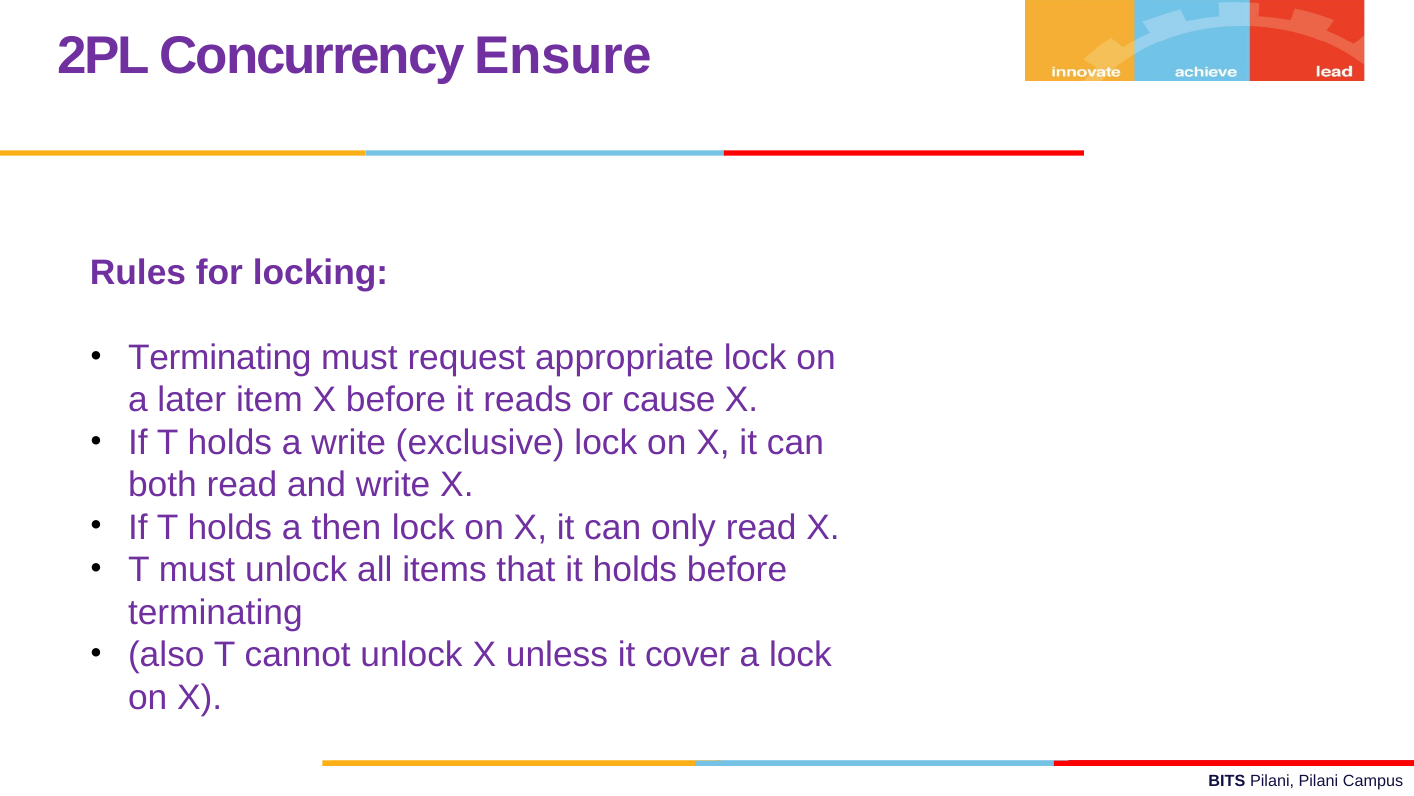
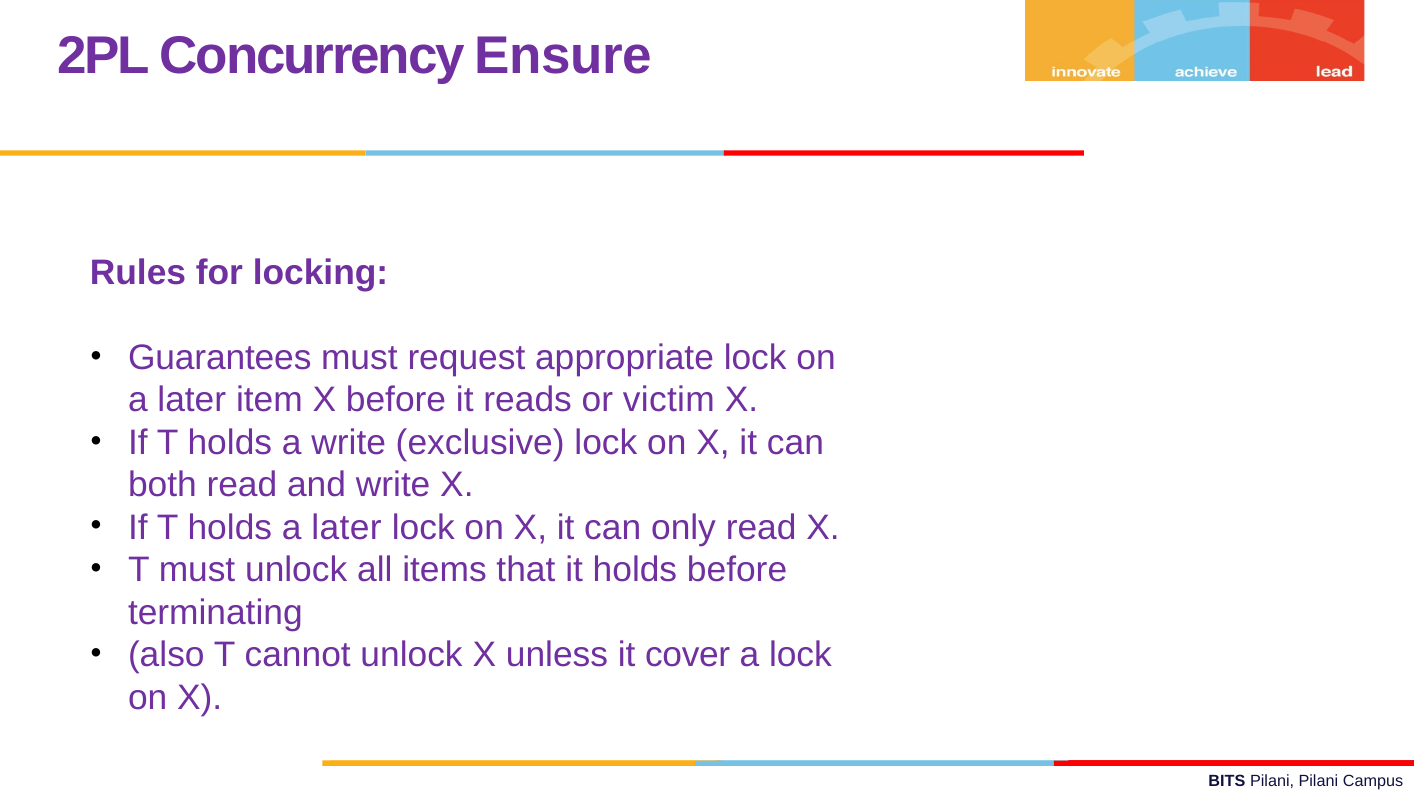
Terminating at (220, 357): Terminating -> Guarantees
cause: cause -> victim
holds a then: then -> later
